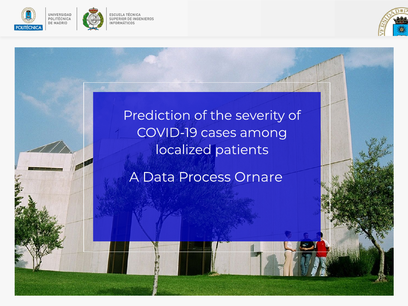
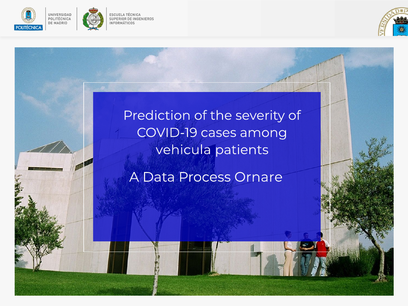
localized: localized -> vehicula
